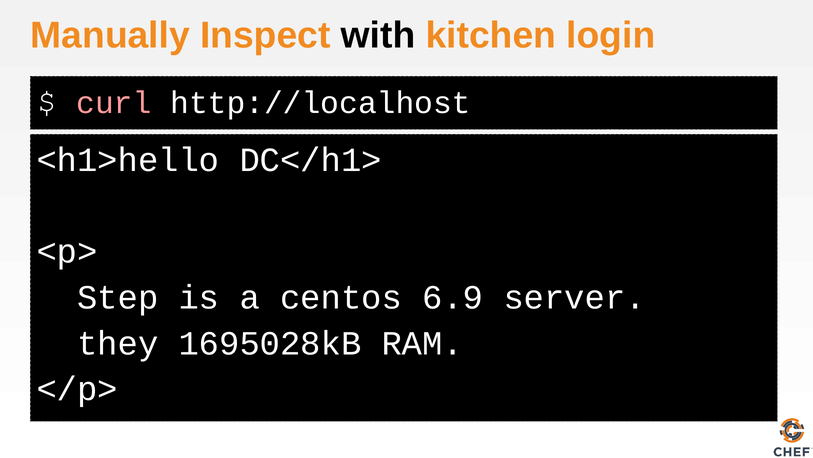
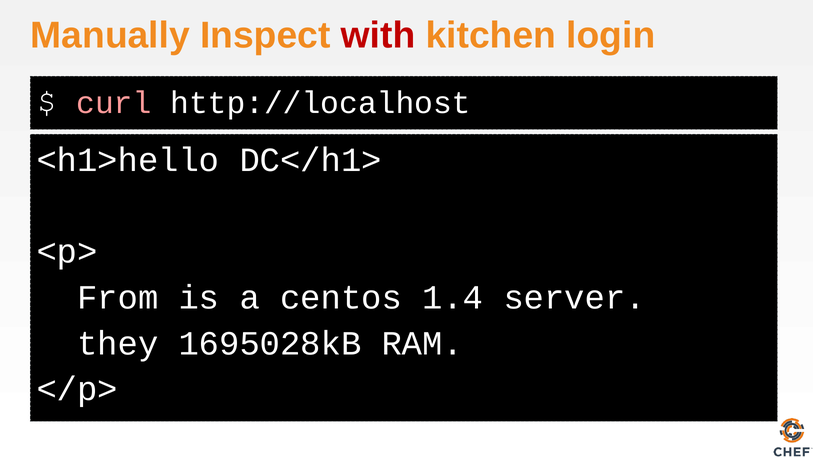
with colour: black -> red
Step: Step -> From
6.9: 6.9 -> 1.4
